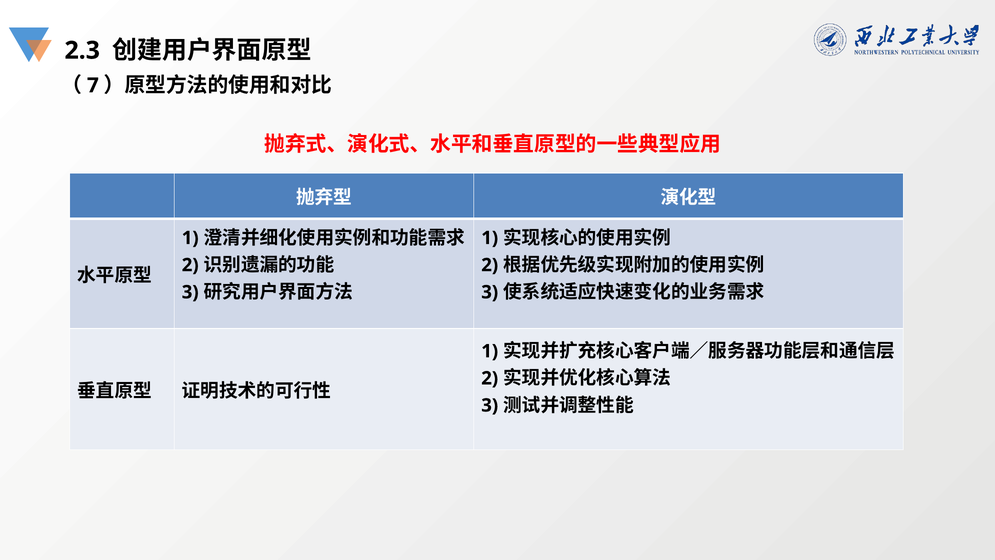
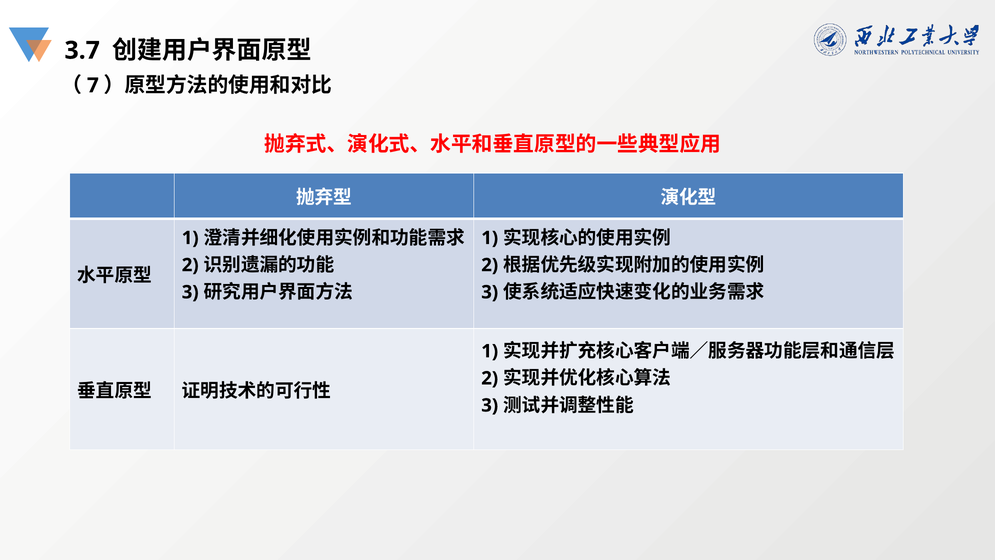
2.3: 2.3 -> 3.7
